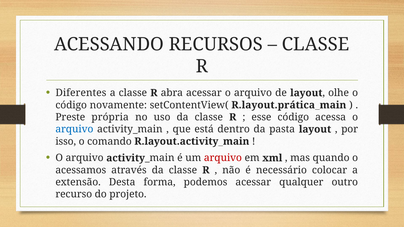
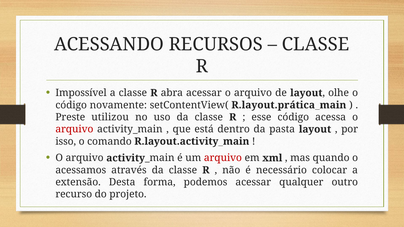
Diferentes: Diferentes -> Impossível
própria: própria -> utilizou
arquivo at (74, 129) colour: blue -> red
